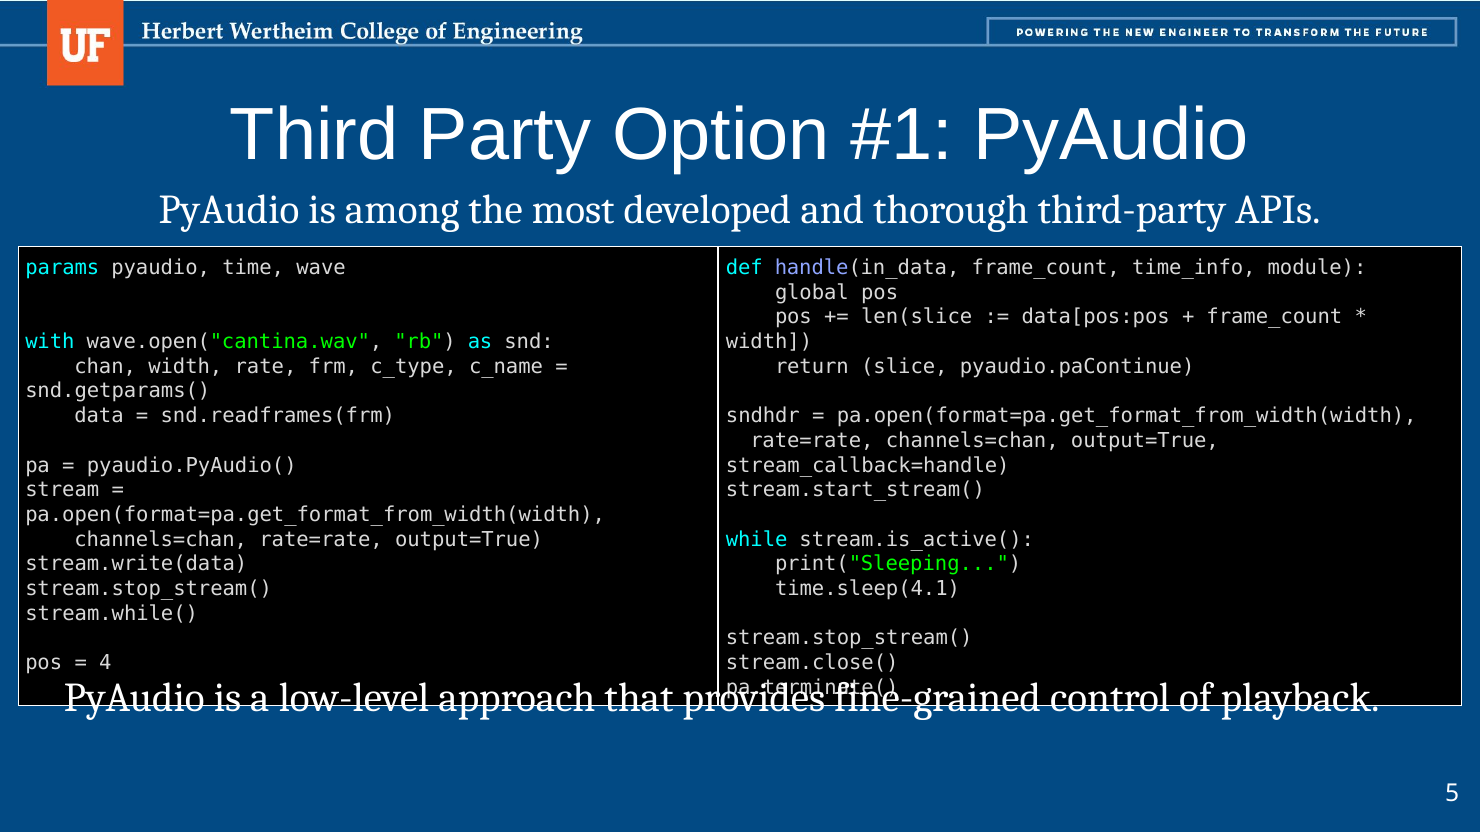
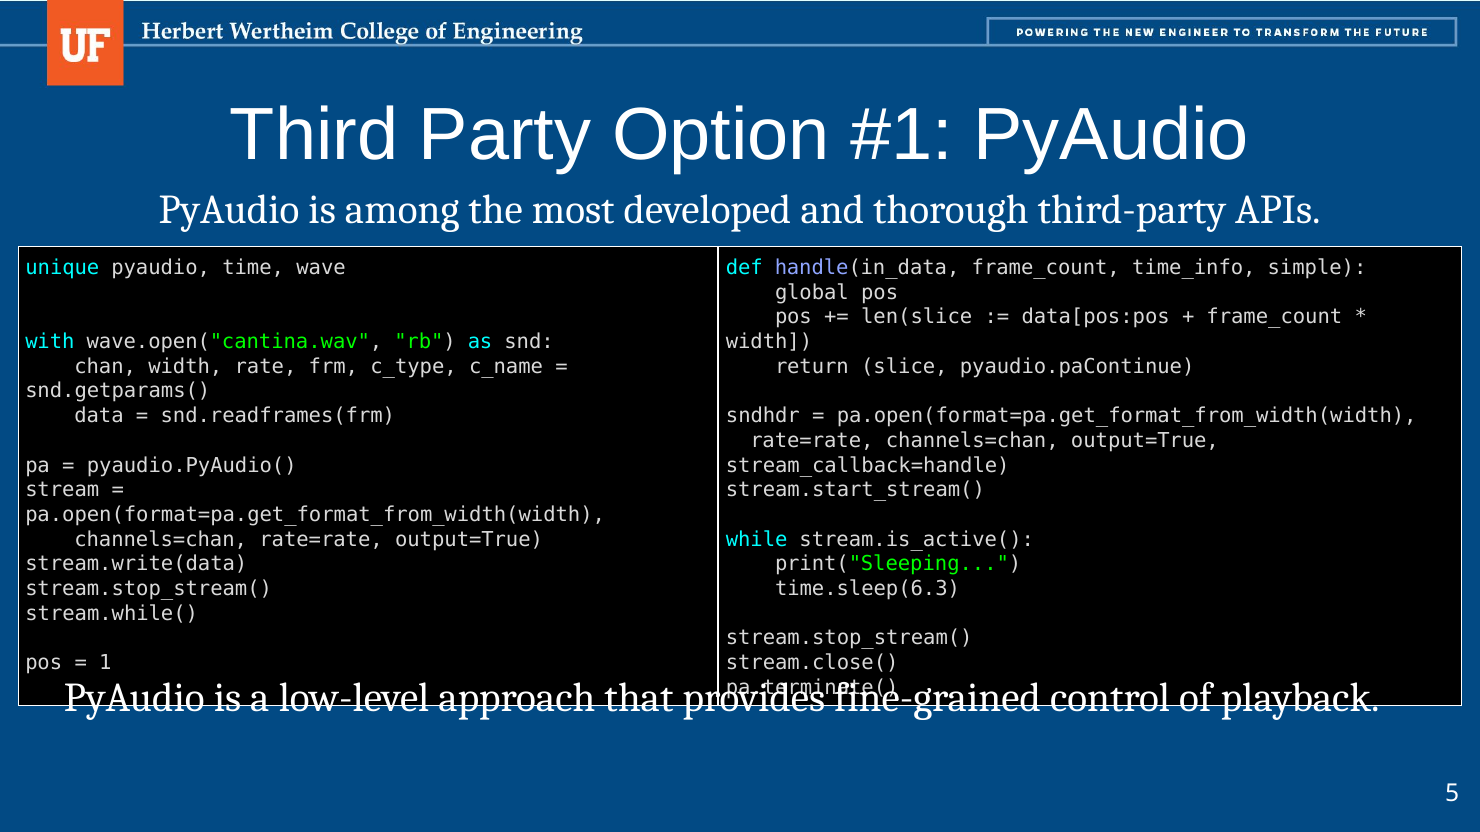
params: params -> unique
module: module -> simple
time.sleep(4.1: time.sleep(4.1 -> time.sleep(6.3
4: 4 -> 1
